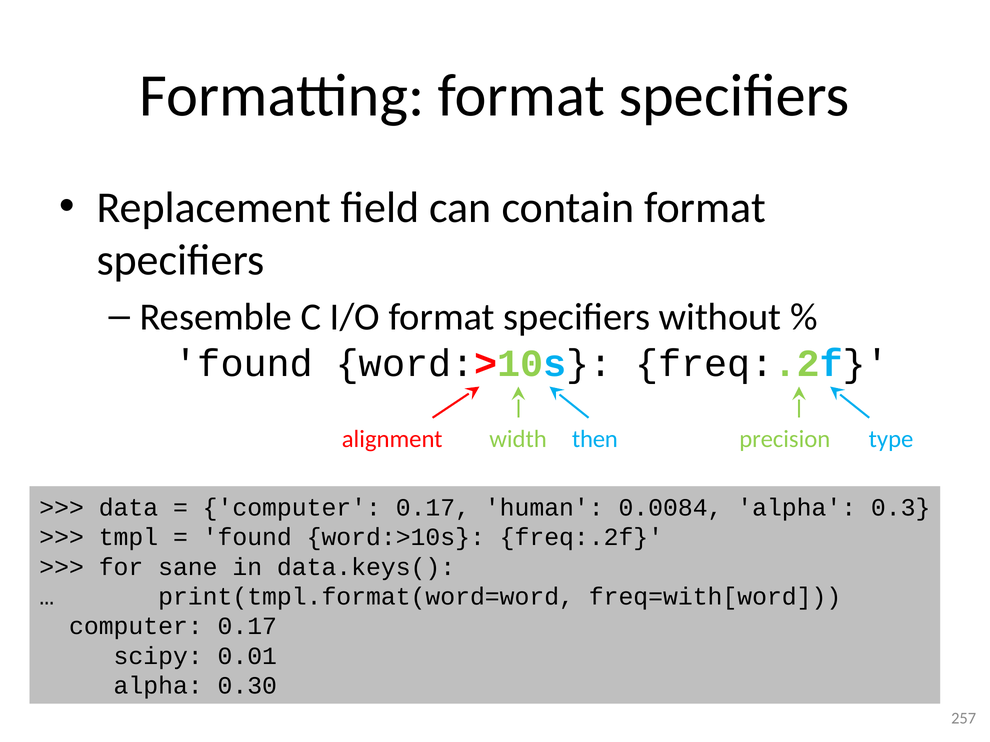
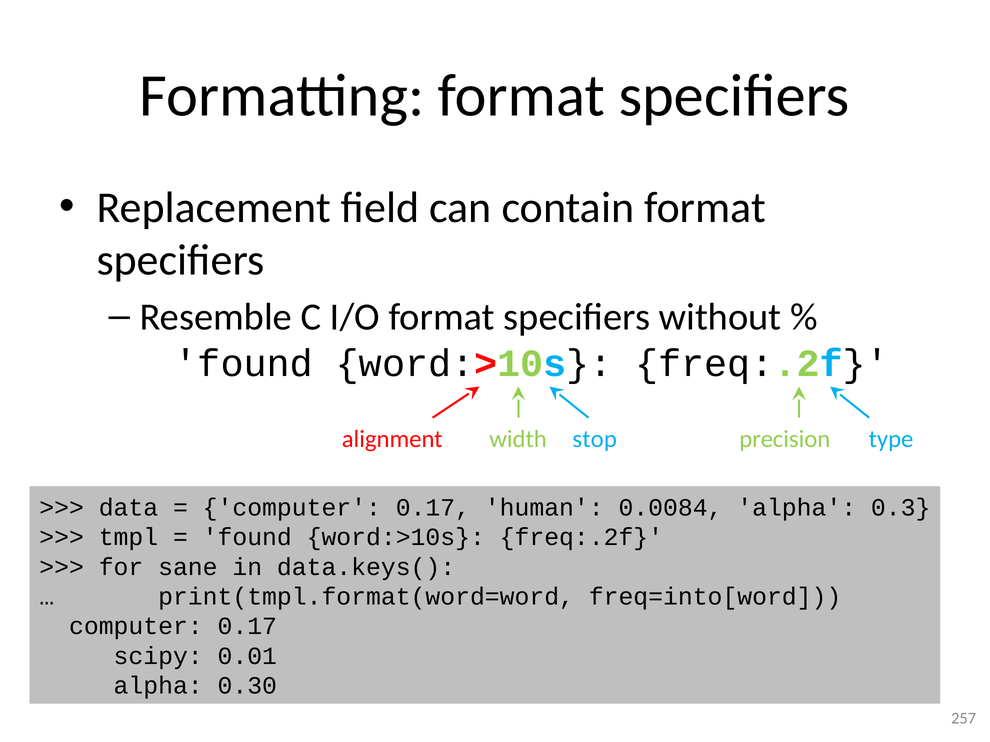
then: then -> stop
freq=with[word: freq=with[word -> freq=into[word
